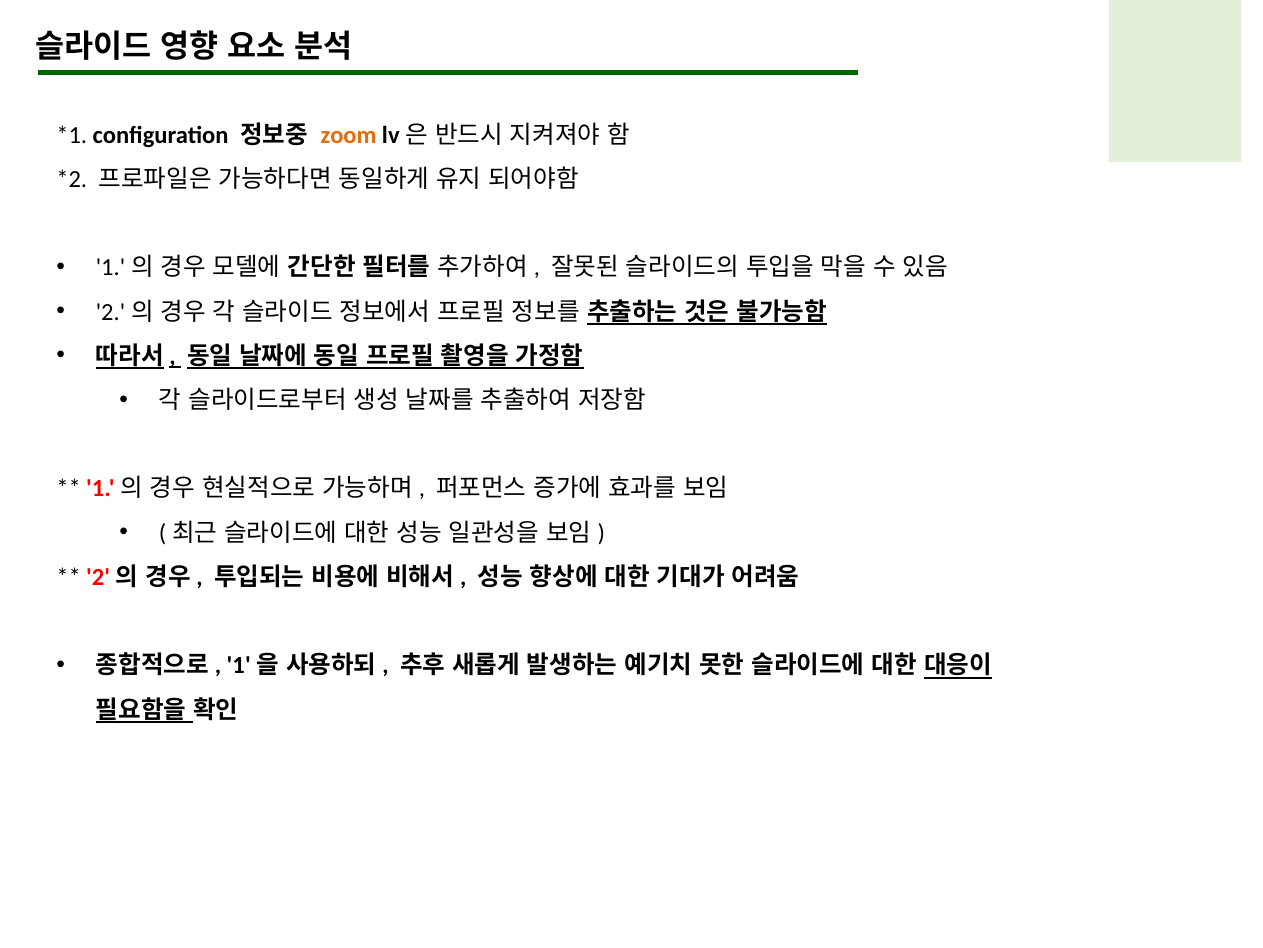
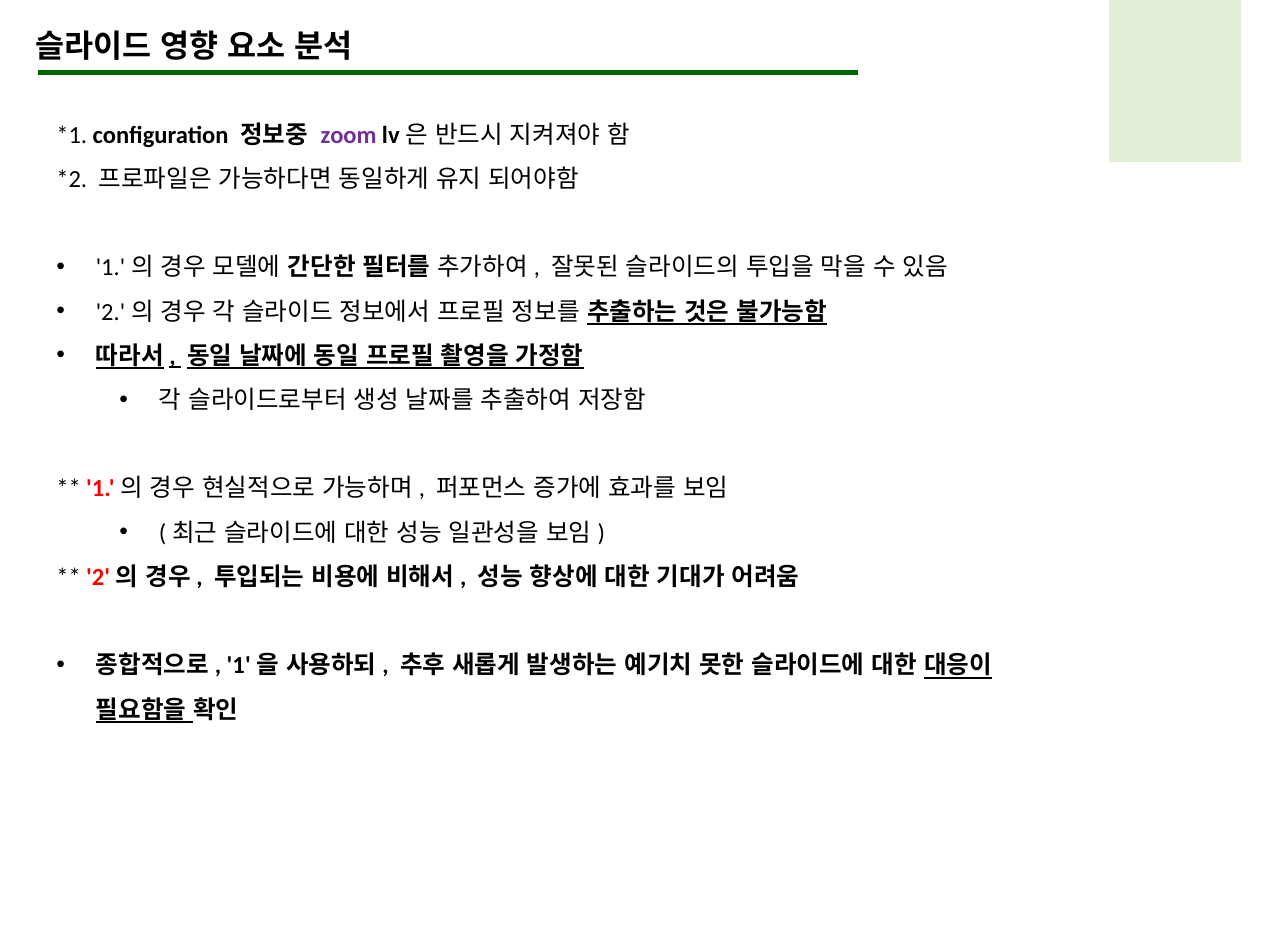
zoom colour: orange -> purple
